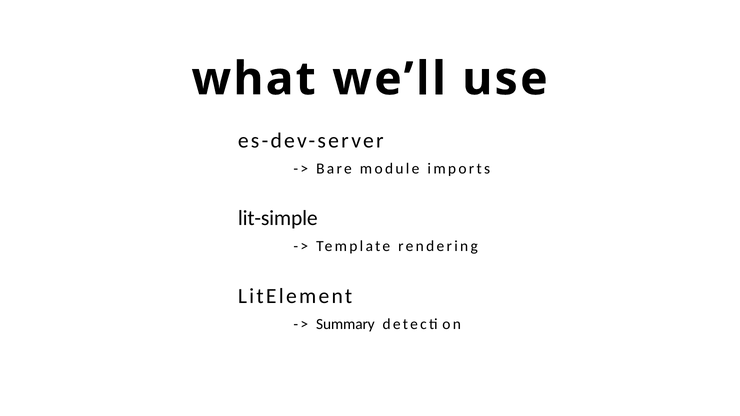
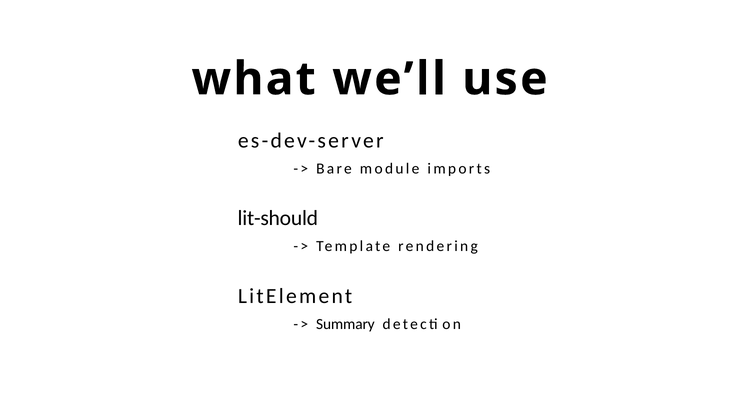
lit-simple: lit-simple -> lit-should
